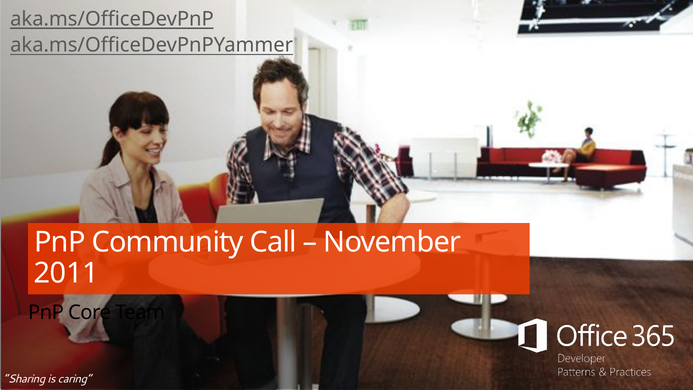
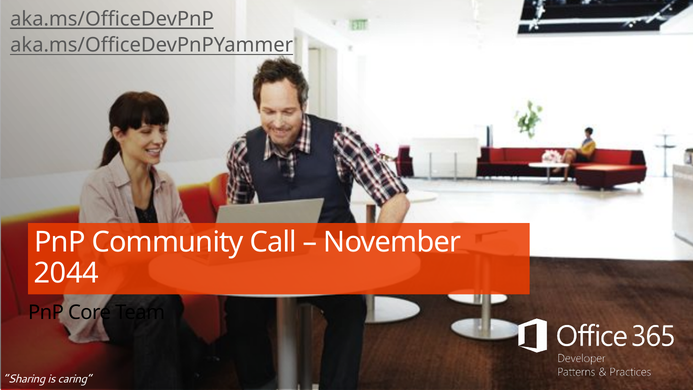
2011: 2011 -> 2044
